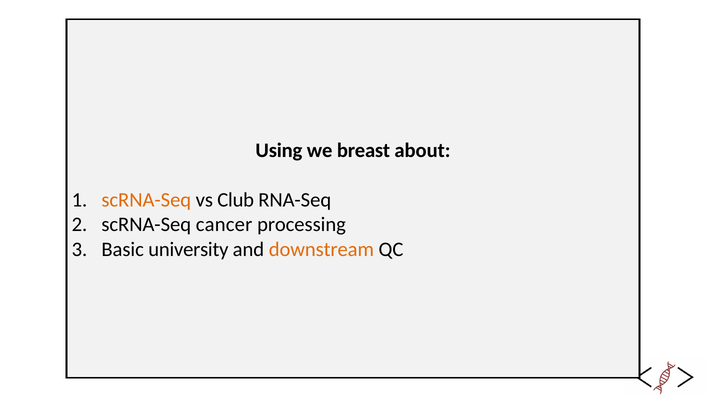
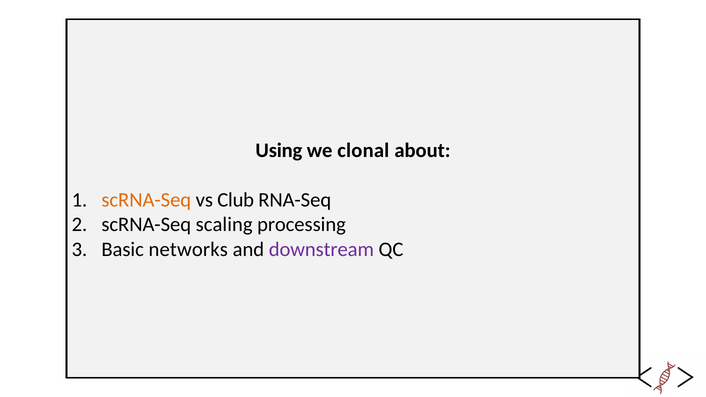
breast: breast -> clonal
cancer: cancer -> scaling
university: university -> networks
downstream colour: orange -> purple
